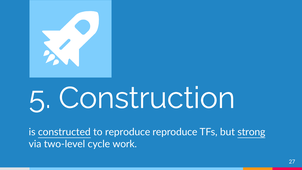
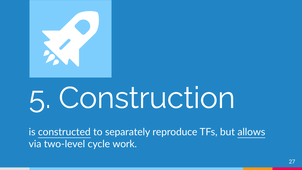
to reproduce: reproduce -> separately
strong: strong -> allows
